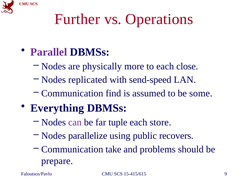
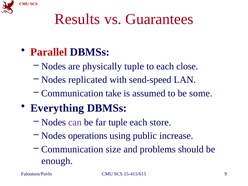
Further: Further -> Results
Operations: Operations -> Guarantees
Parallel colour: purple -> red
physically more: more -> tuple
find: find -> take
parallelize: parallelize -> operations
recovers: recovers -> increase
take: take -> size
prepare: prepare -> enough
